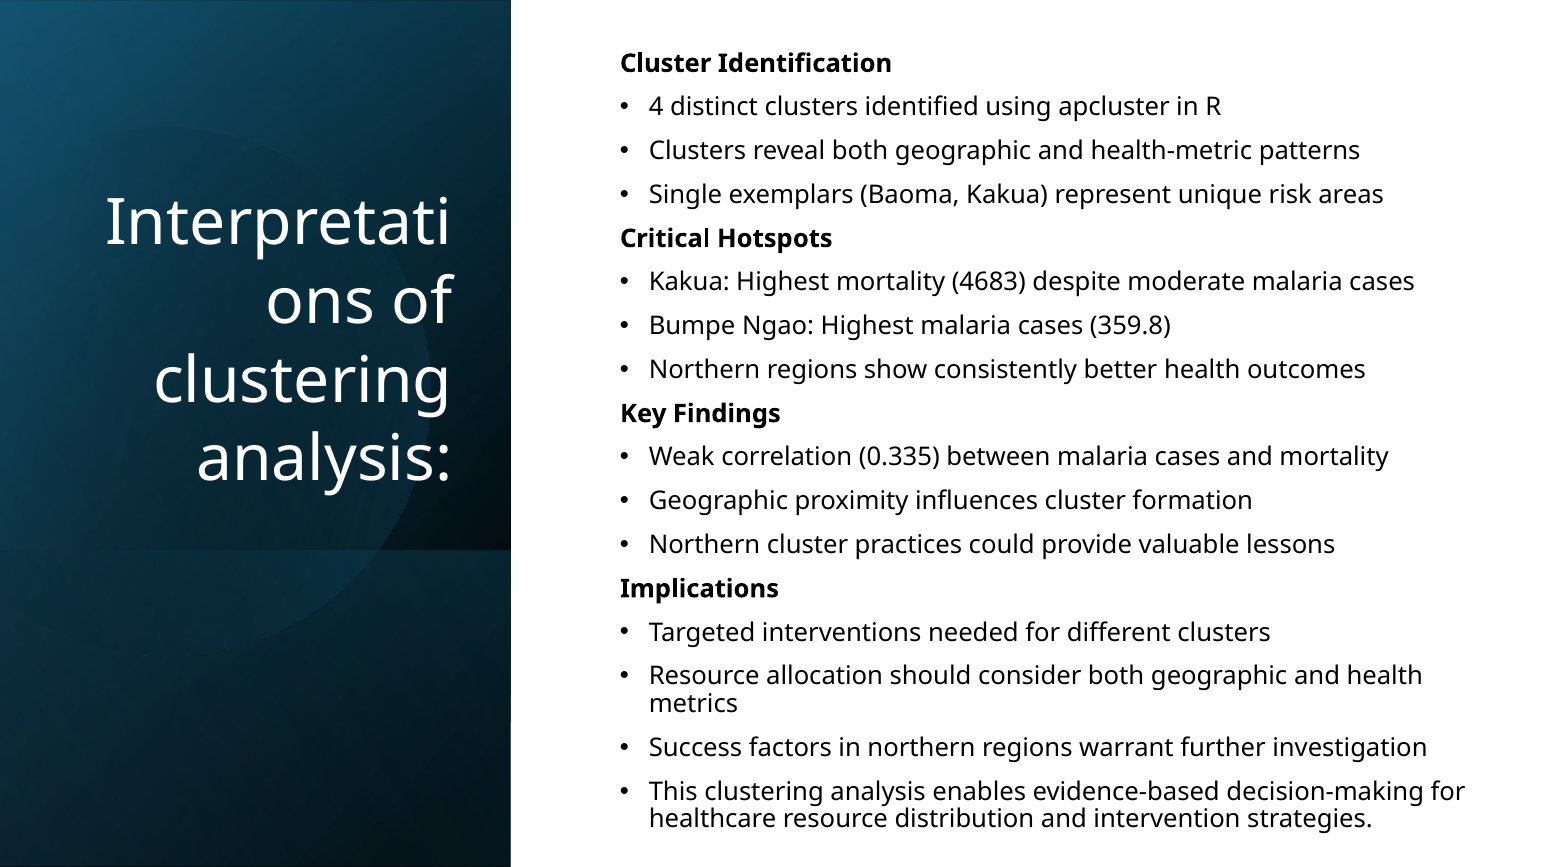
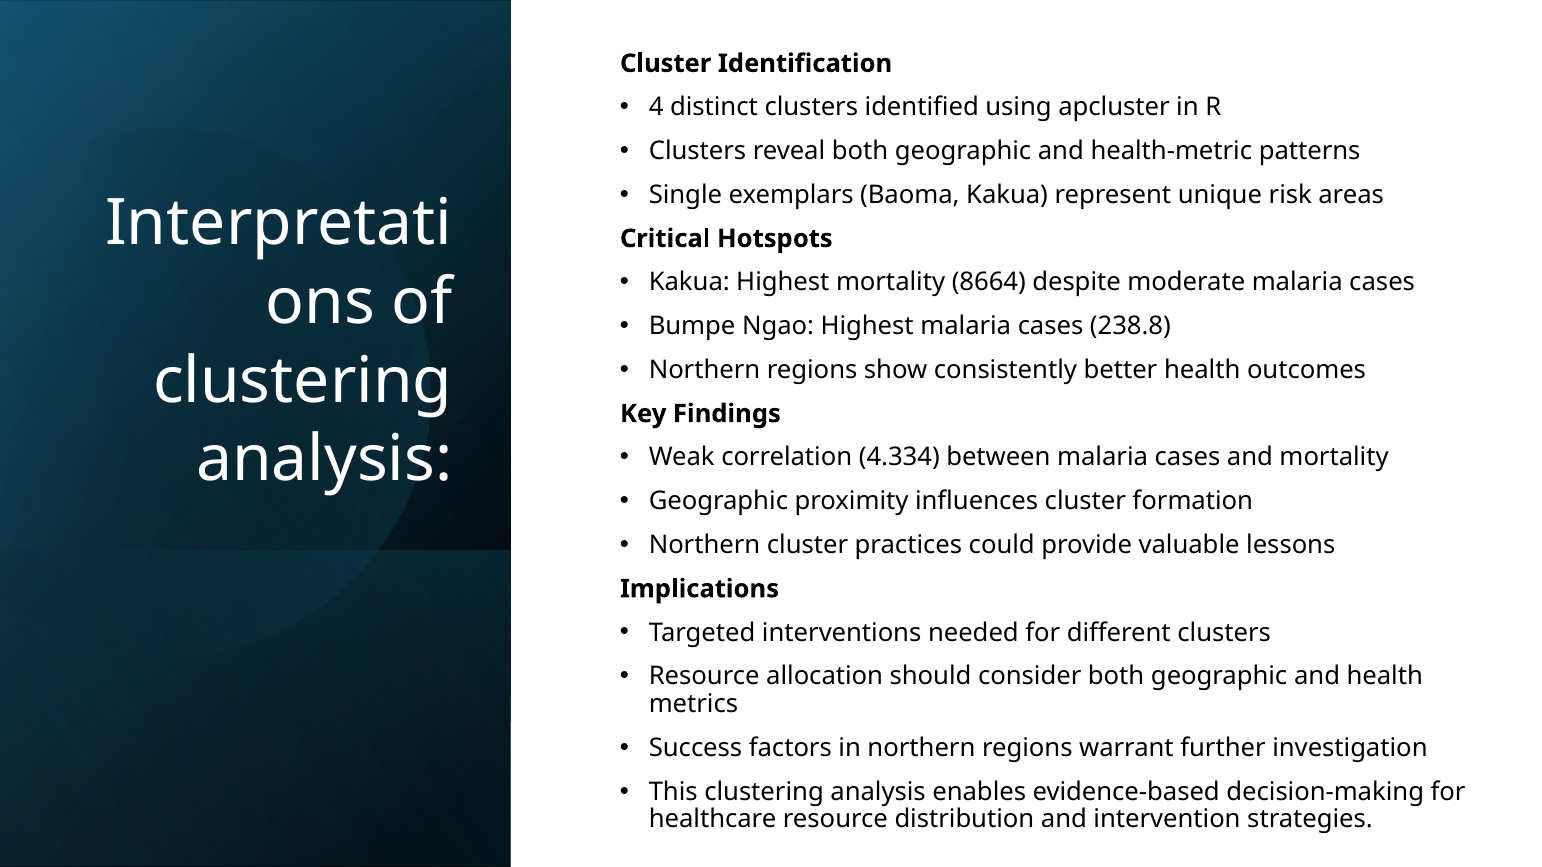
4683: 4683 -> 8664
359.8: 359.8 -> 238.8
0.335: 0.335 -> 4.334
